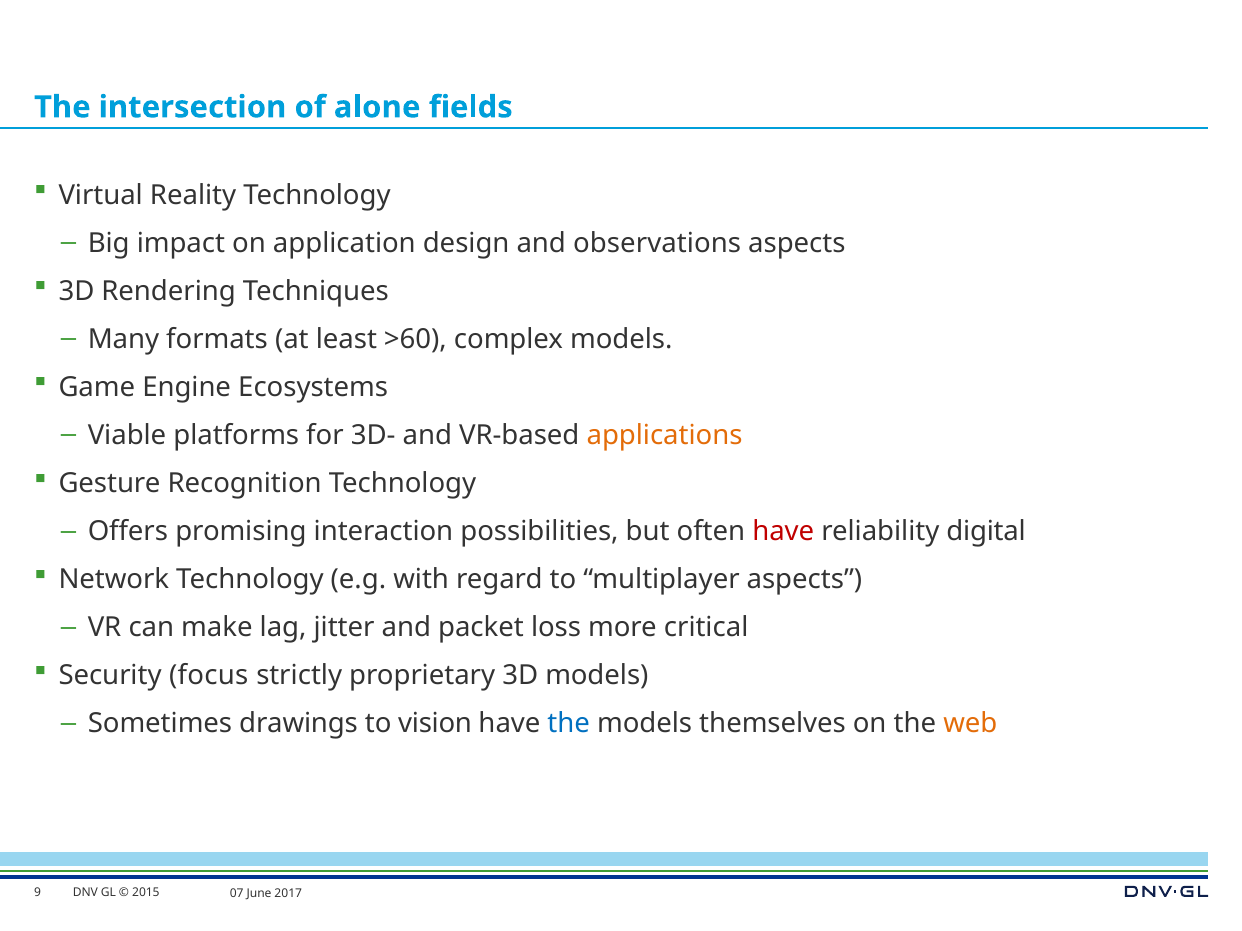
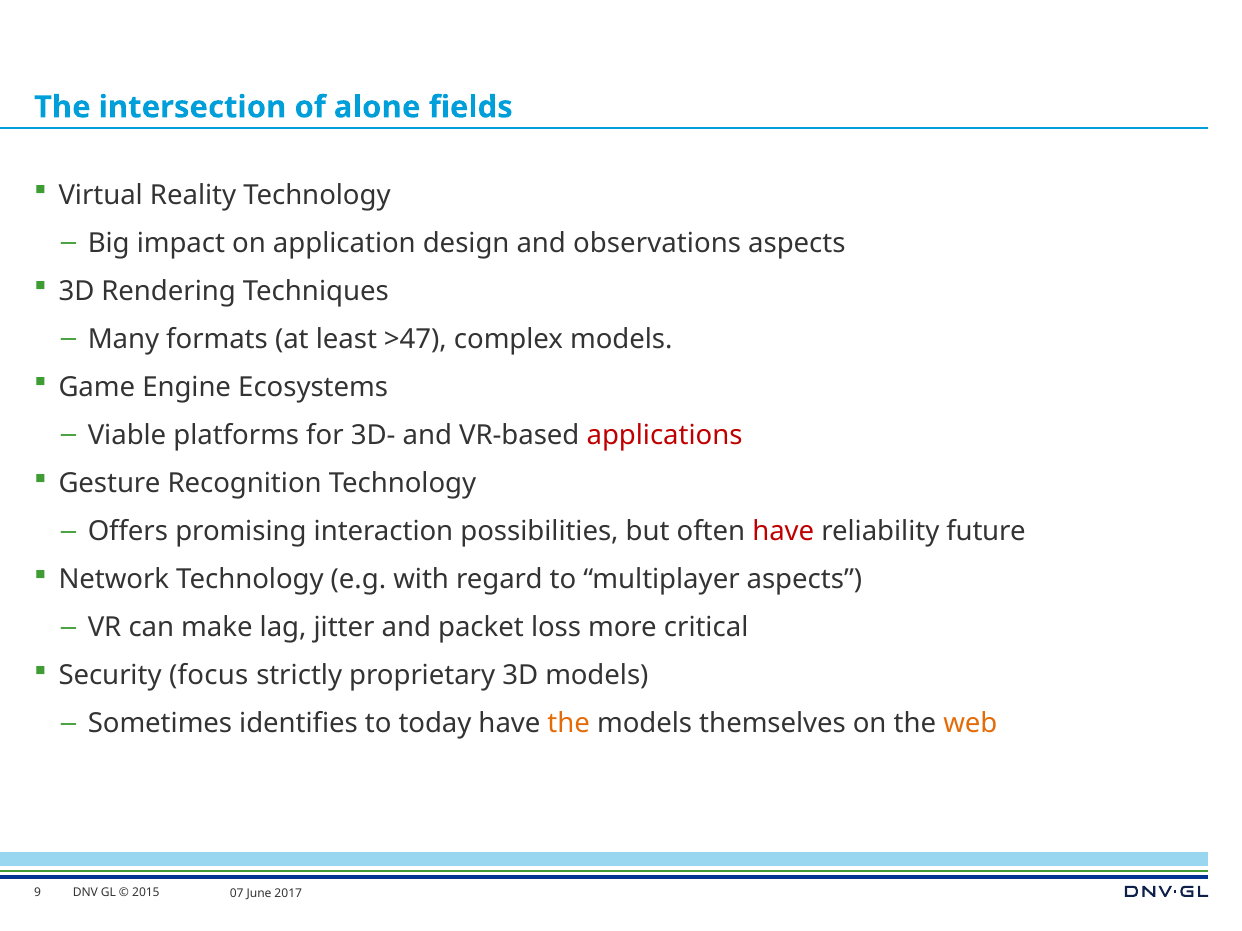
>60: >60 -> >47
applications colour: orange -> red
digital: digital -> future
drawings: drawings -> identifies
vision: vision -> today
the at (569, 724) colour: blue -> orange
